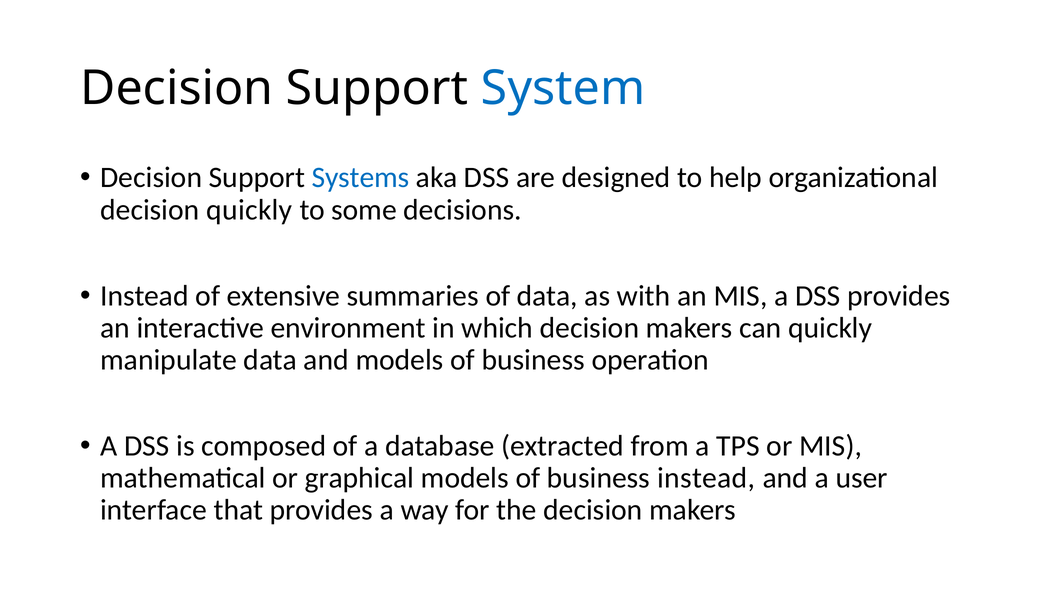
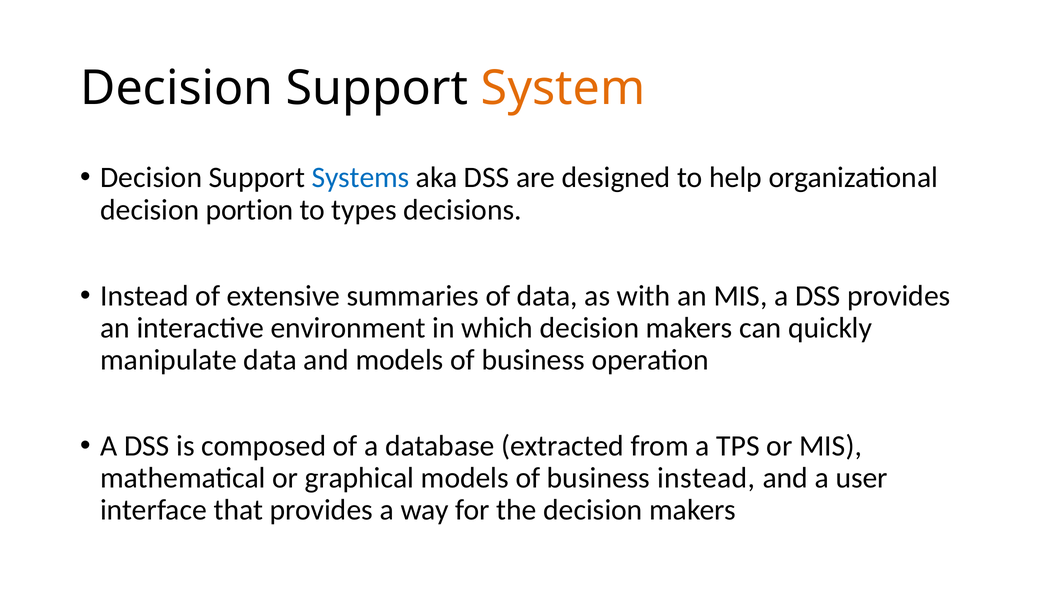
System colour: blue -> orange
decision quickly: quickly -> portion
some: some -> types
